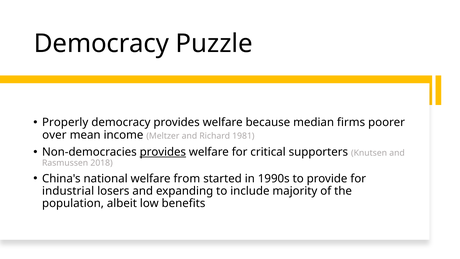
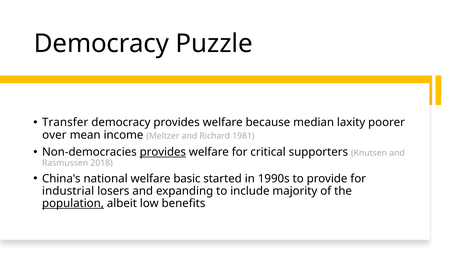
Properly: Properly -> Transfer
firms: firms -> laxity
from: from -> basic
population underline: none -> present
